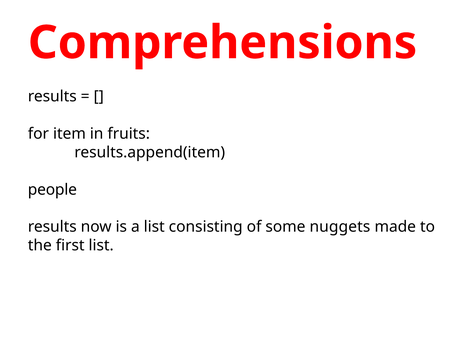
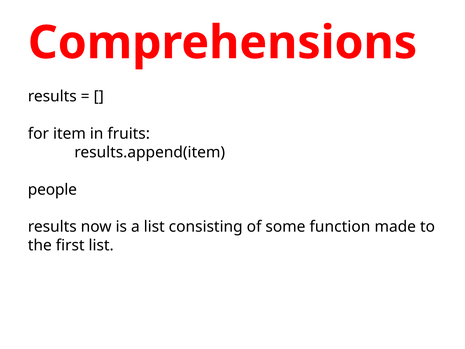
nuggets: nuggets -> function
